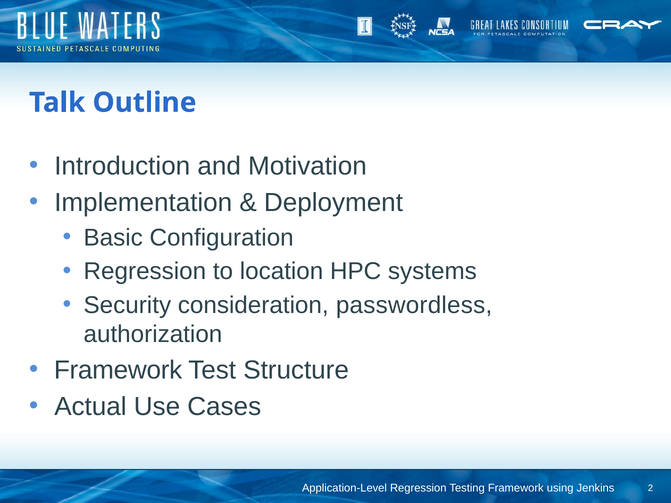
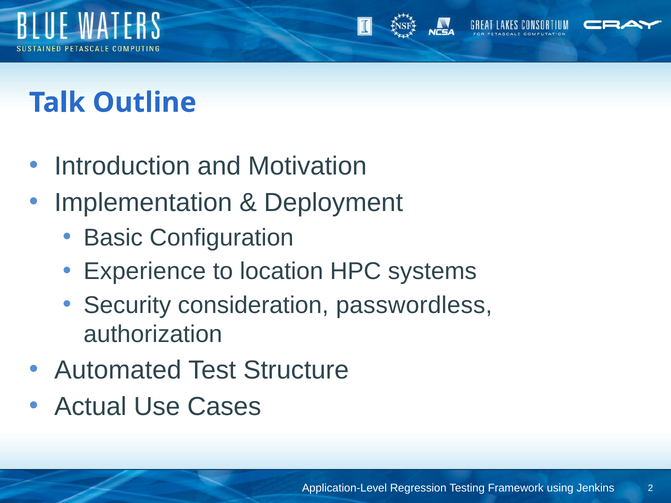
Regression at (145, 272): Regression -> Experience
Framework at (118, 370): Framework -> Automated
